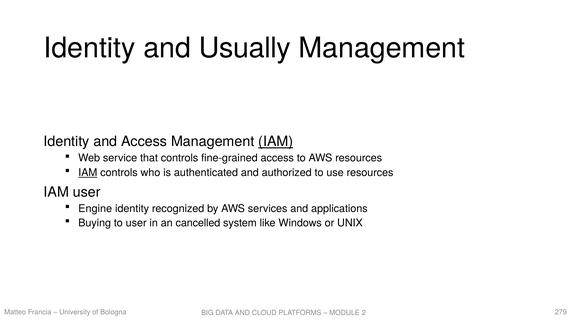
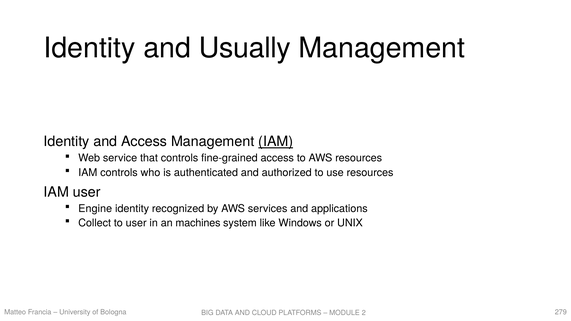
IAM at (88, 173) underline: present -> none
Buying: Buying -> Collect
cancelled: cancelled -> machines
